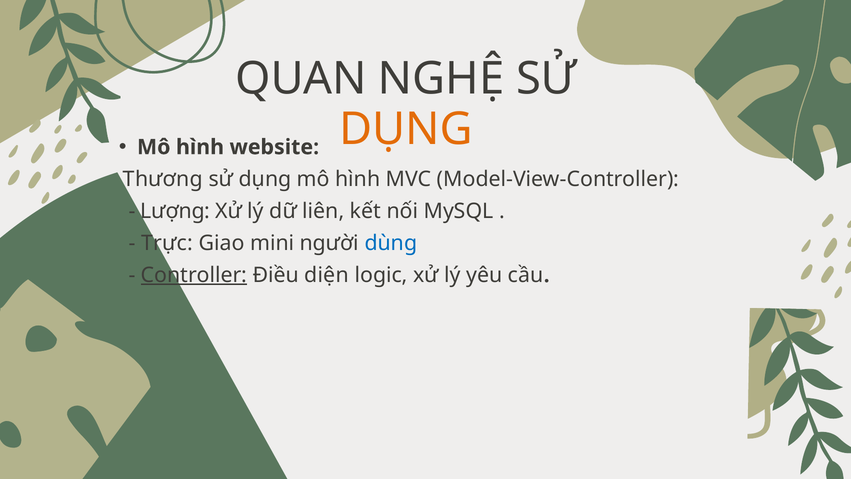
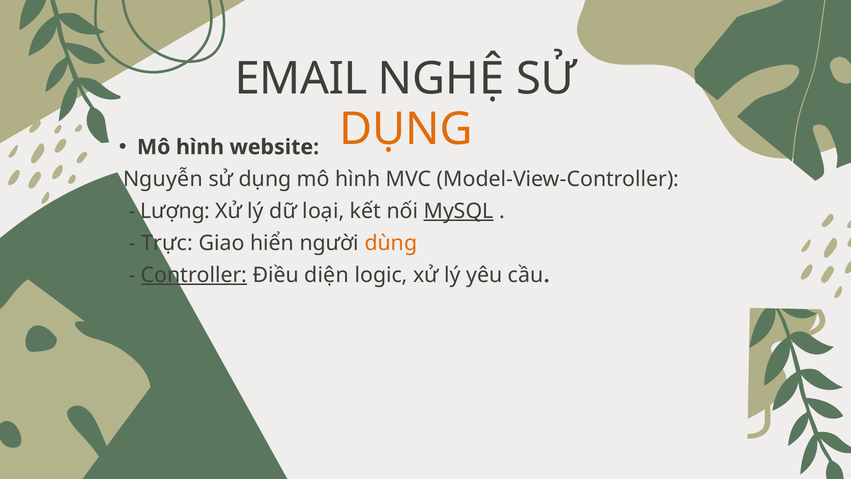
QUAN: QUAN -> EMAIL
Thương: Thương -> Nguyễn
liên: liên -> loại
MySQL underline: none -> present
mini: mini -> hiển
dùng colour: blue -> orange
